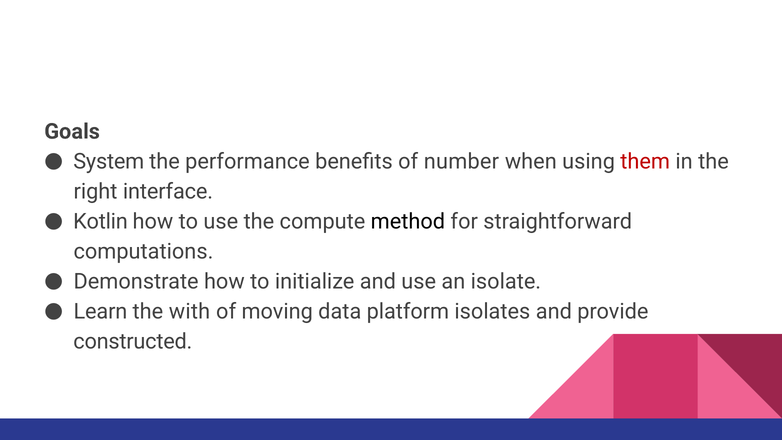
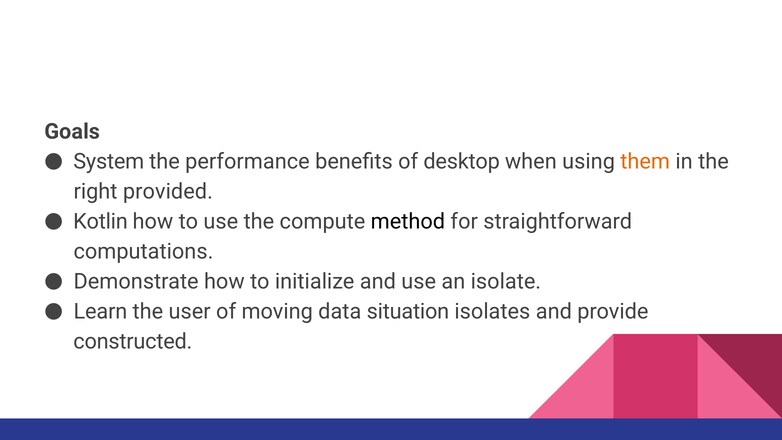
number: number -> desktop
them colour: red -> orange
interface: interface -> provided
with: with -> user
platform: platform -> situation
